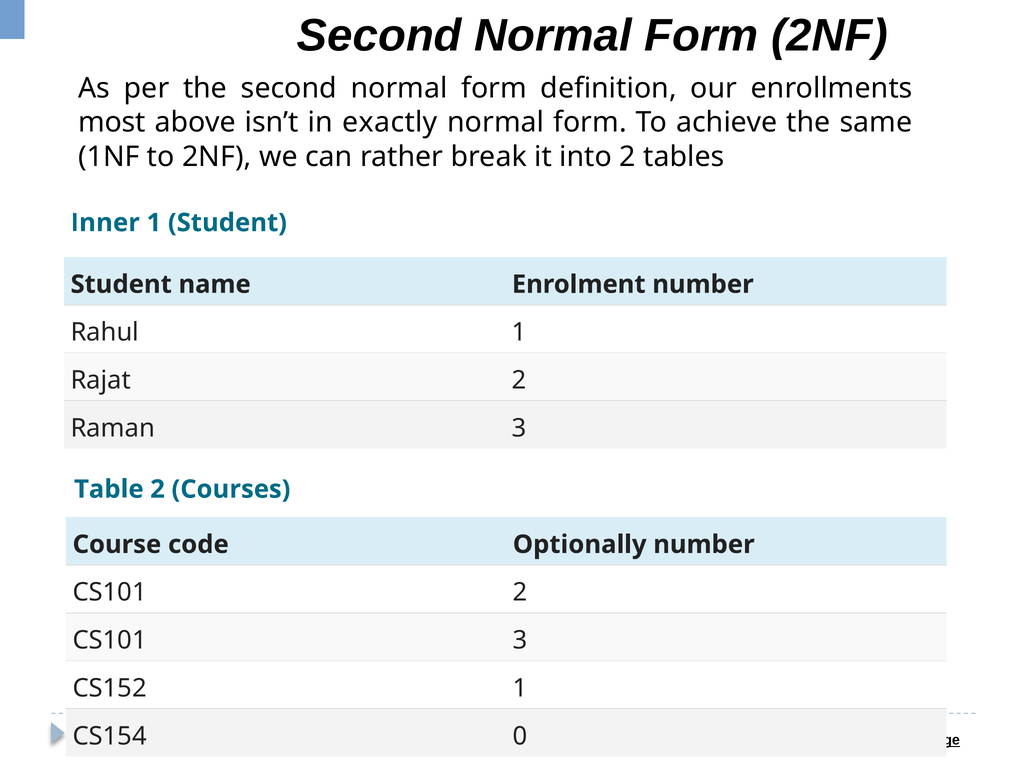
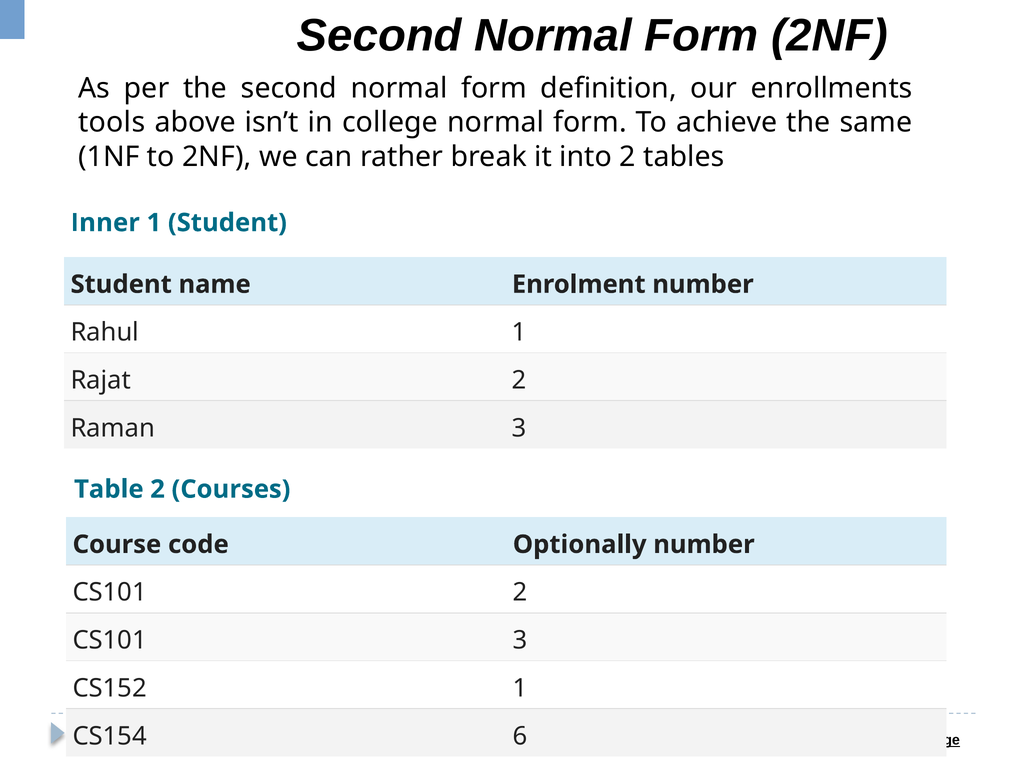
most: most -> tools
exactly: exactly -> college
0: 0 -> 6
